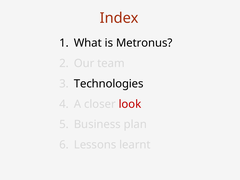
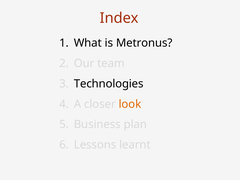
look colour: red -> orange
